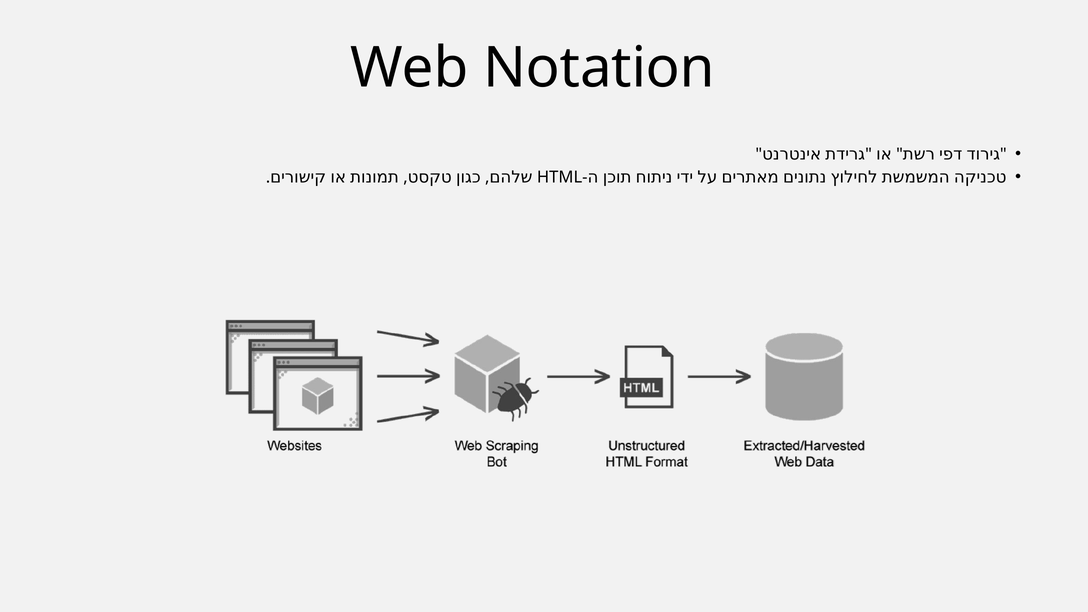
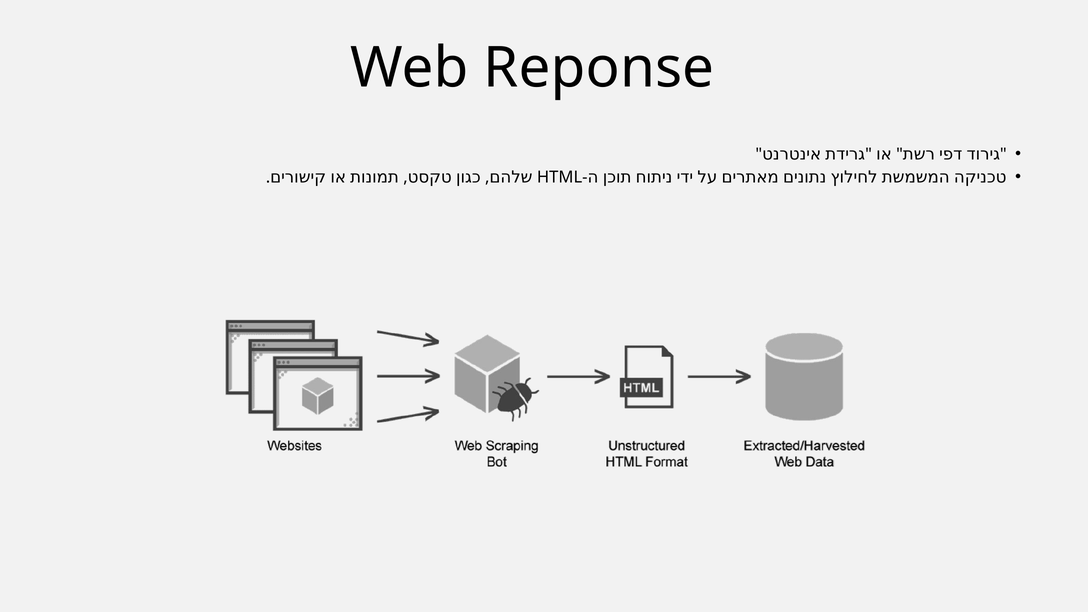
Notation: Notation -> Reponse
